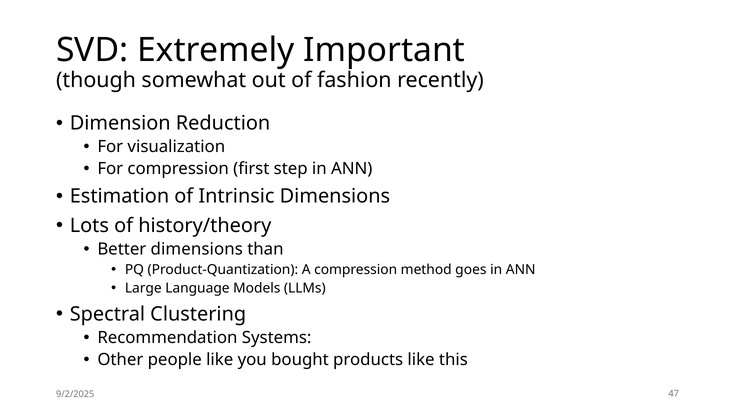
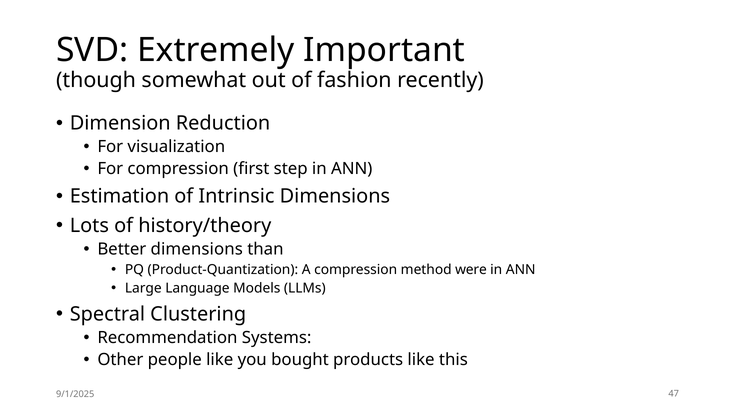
goes: goes -> were
9/2/2025: 9/2/2025 -> 9/1/2025
